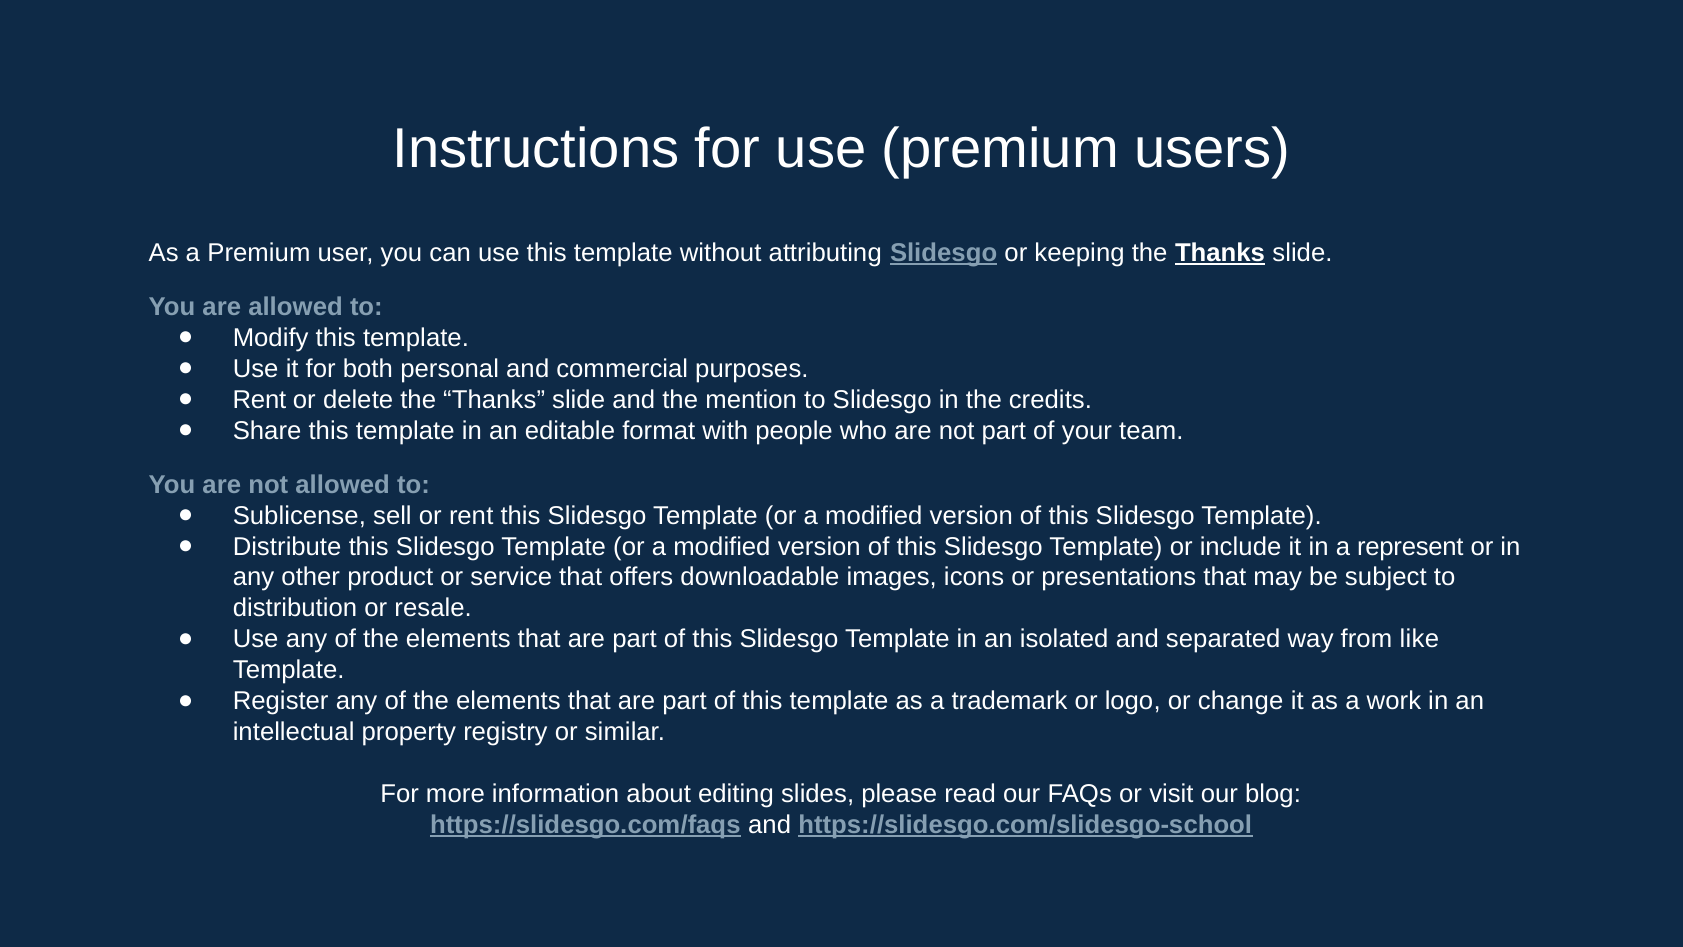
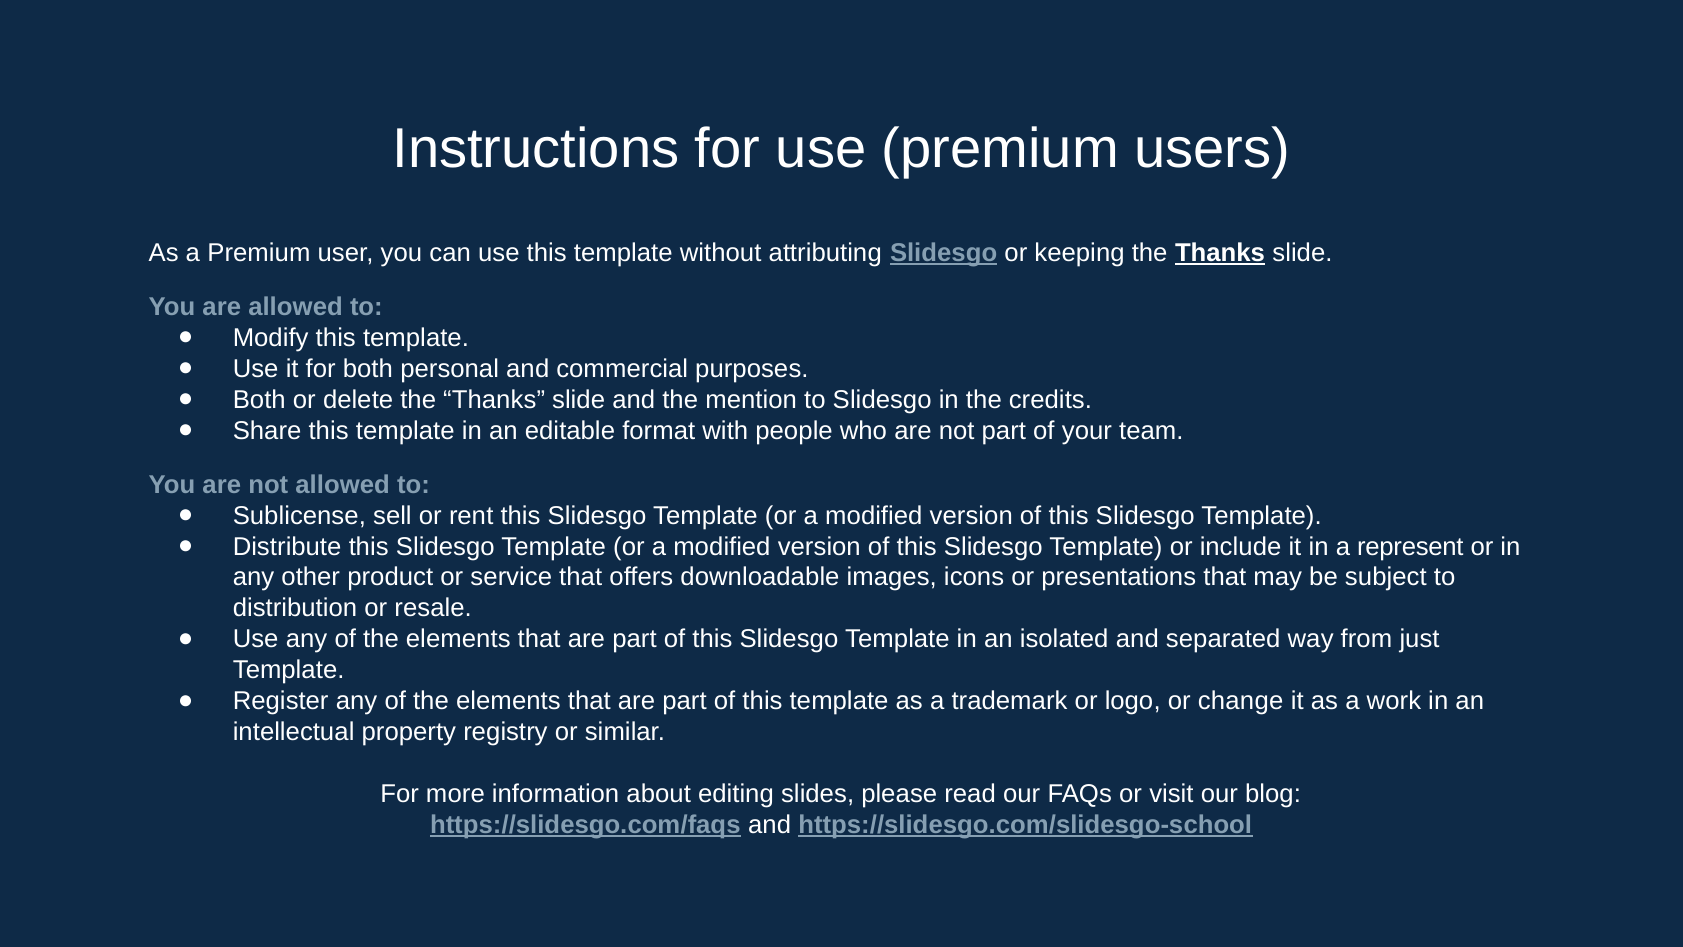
Rent at (259, 400): Rent -> Both
like: like -> just
